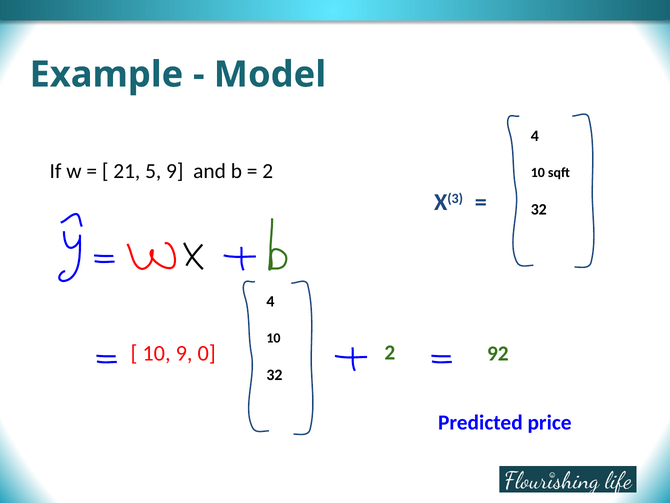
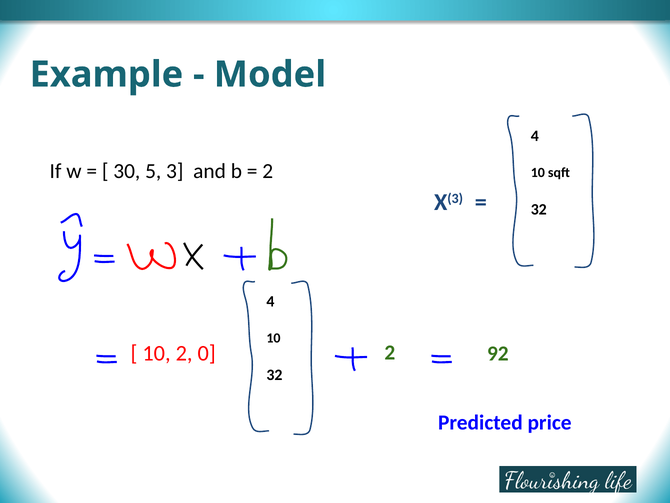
21: 21 -> 30
5 9: 9 -> 3
10 9: 9 -> 2
